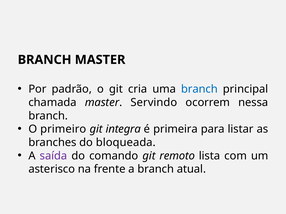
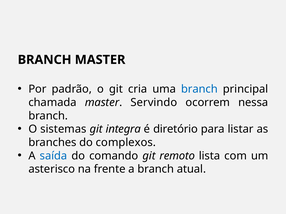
primeiro: primeiro -> sistemas
primeira: primeira -> diretório
bloqueada: bloqueada -> complexos
saída colour: purple -> blue
